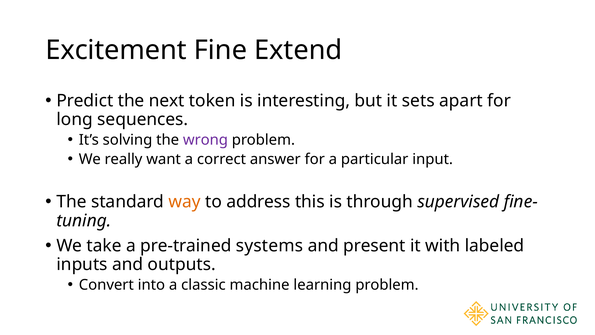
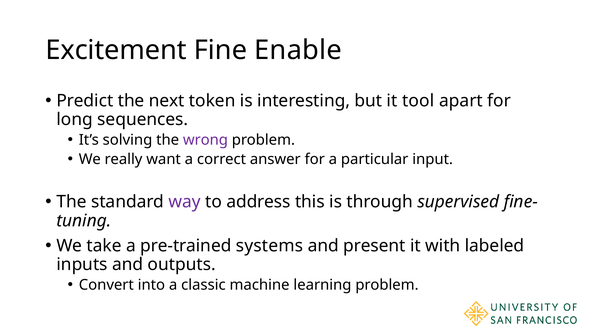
Extend: Extend -> Enable
sets: sets -> tool
way colour: orange -> purple
